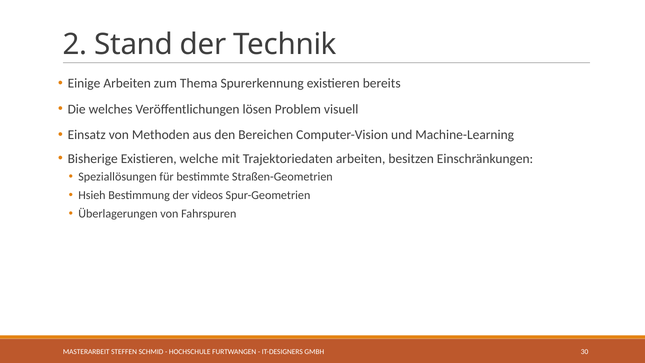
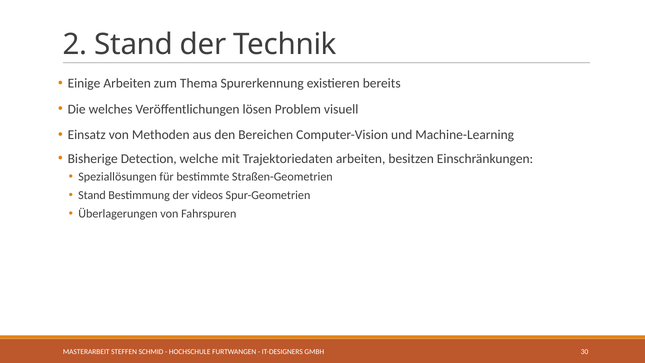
Bisherige Existieren: Existieren -> Detection
Hsieh at (92, 195): Hsieh -> Stand
